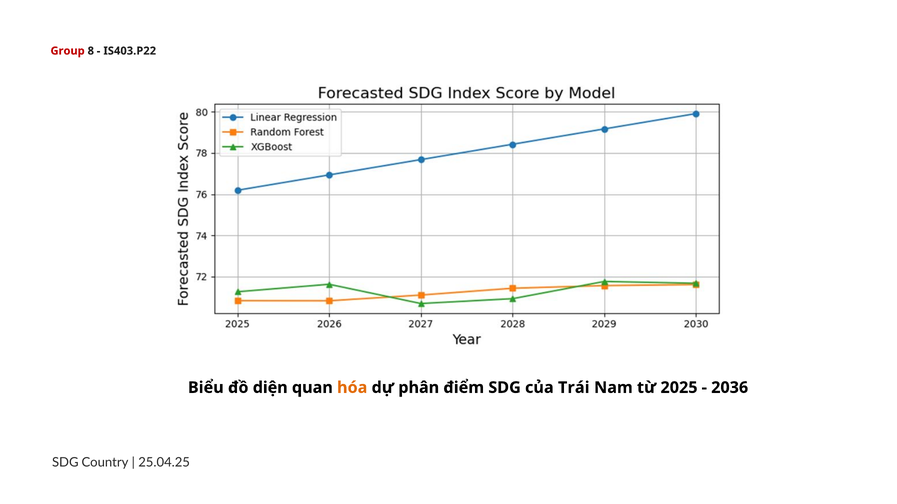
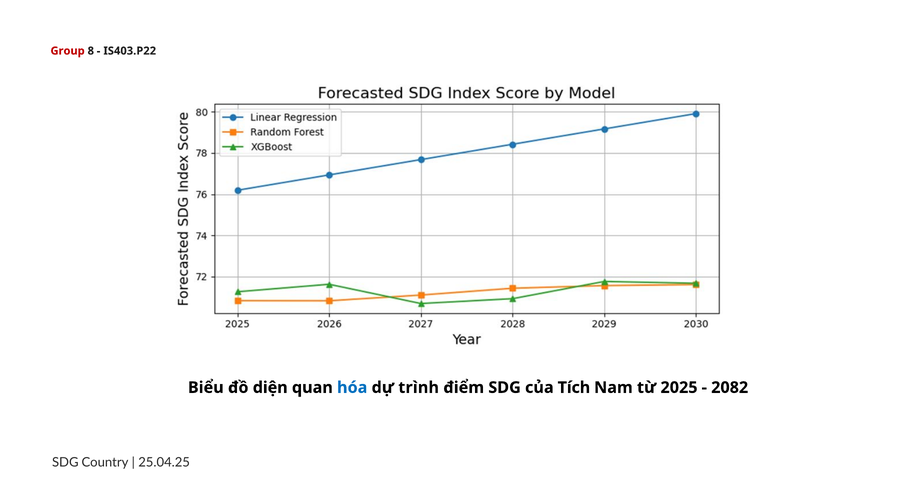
hóa colour: orange -> blue
phân: phân -> trình
Trái: Trái -> Tích
2036: 2036 -> 2082
